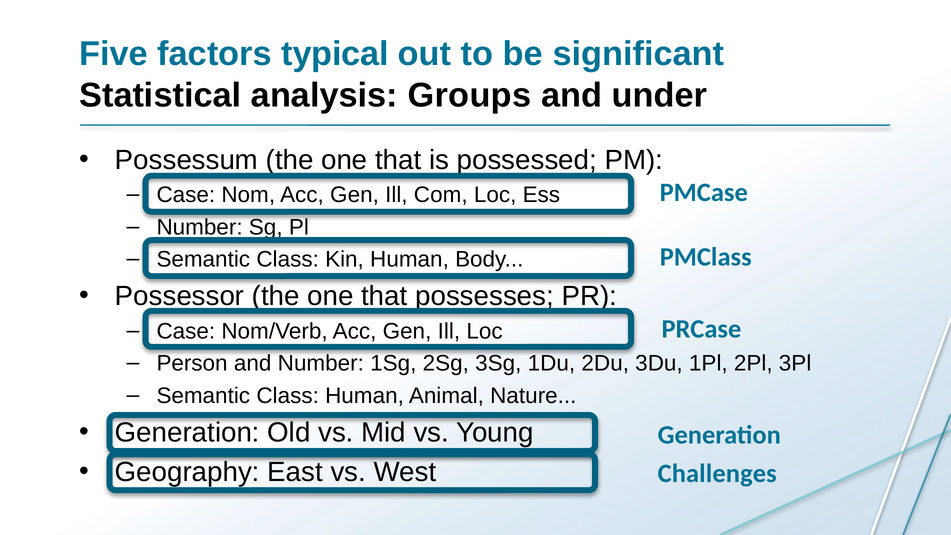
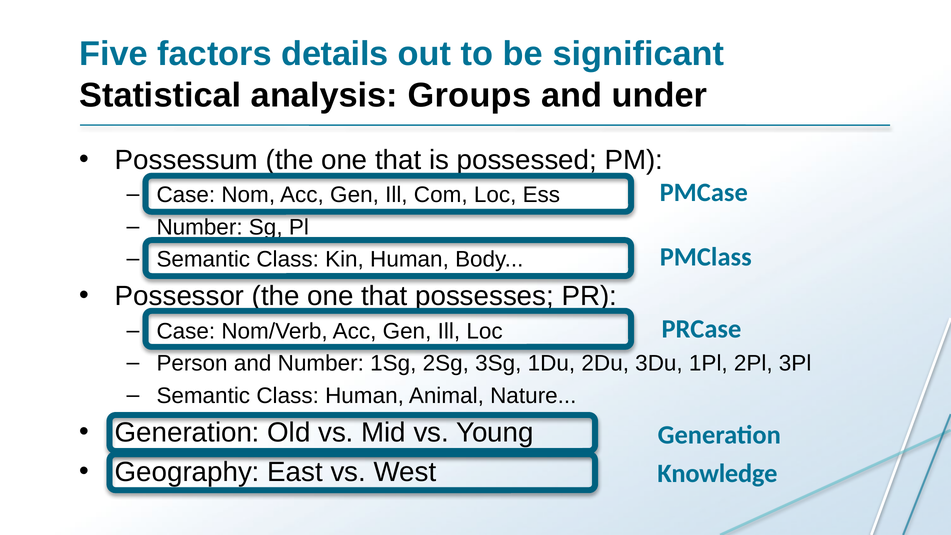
typical: typical -> details
Challenges: Challenges -> Knowledge
